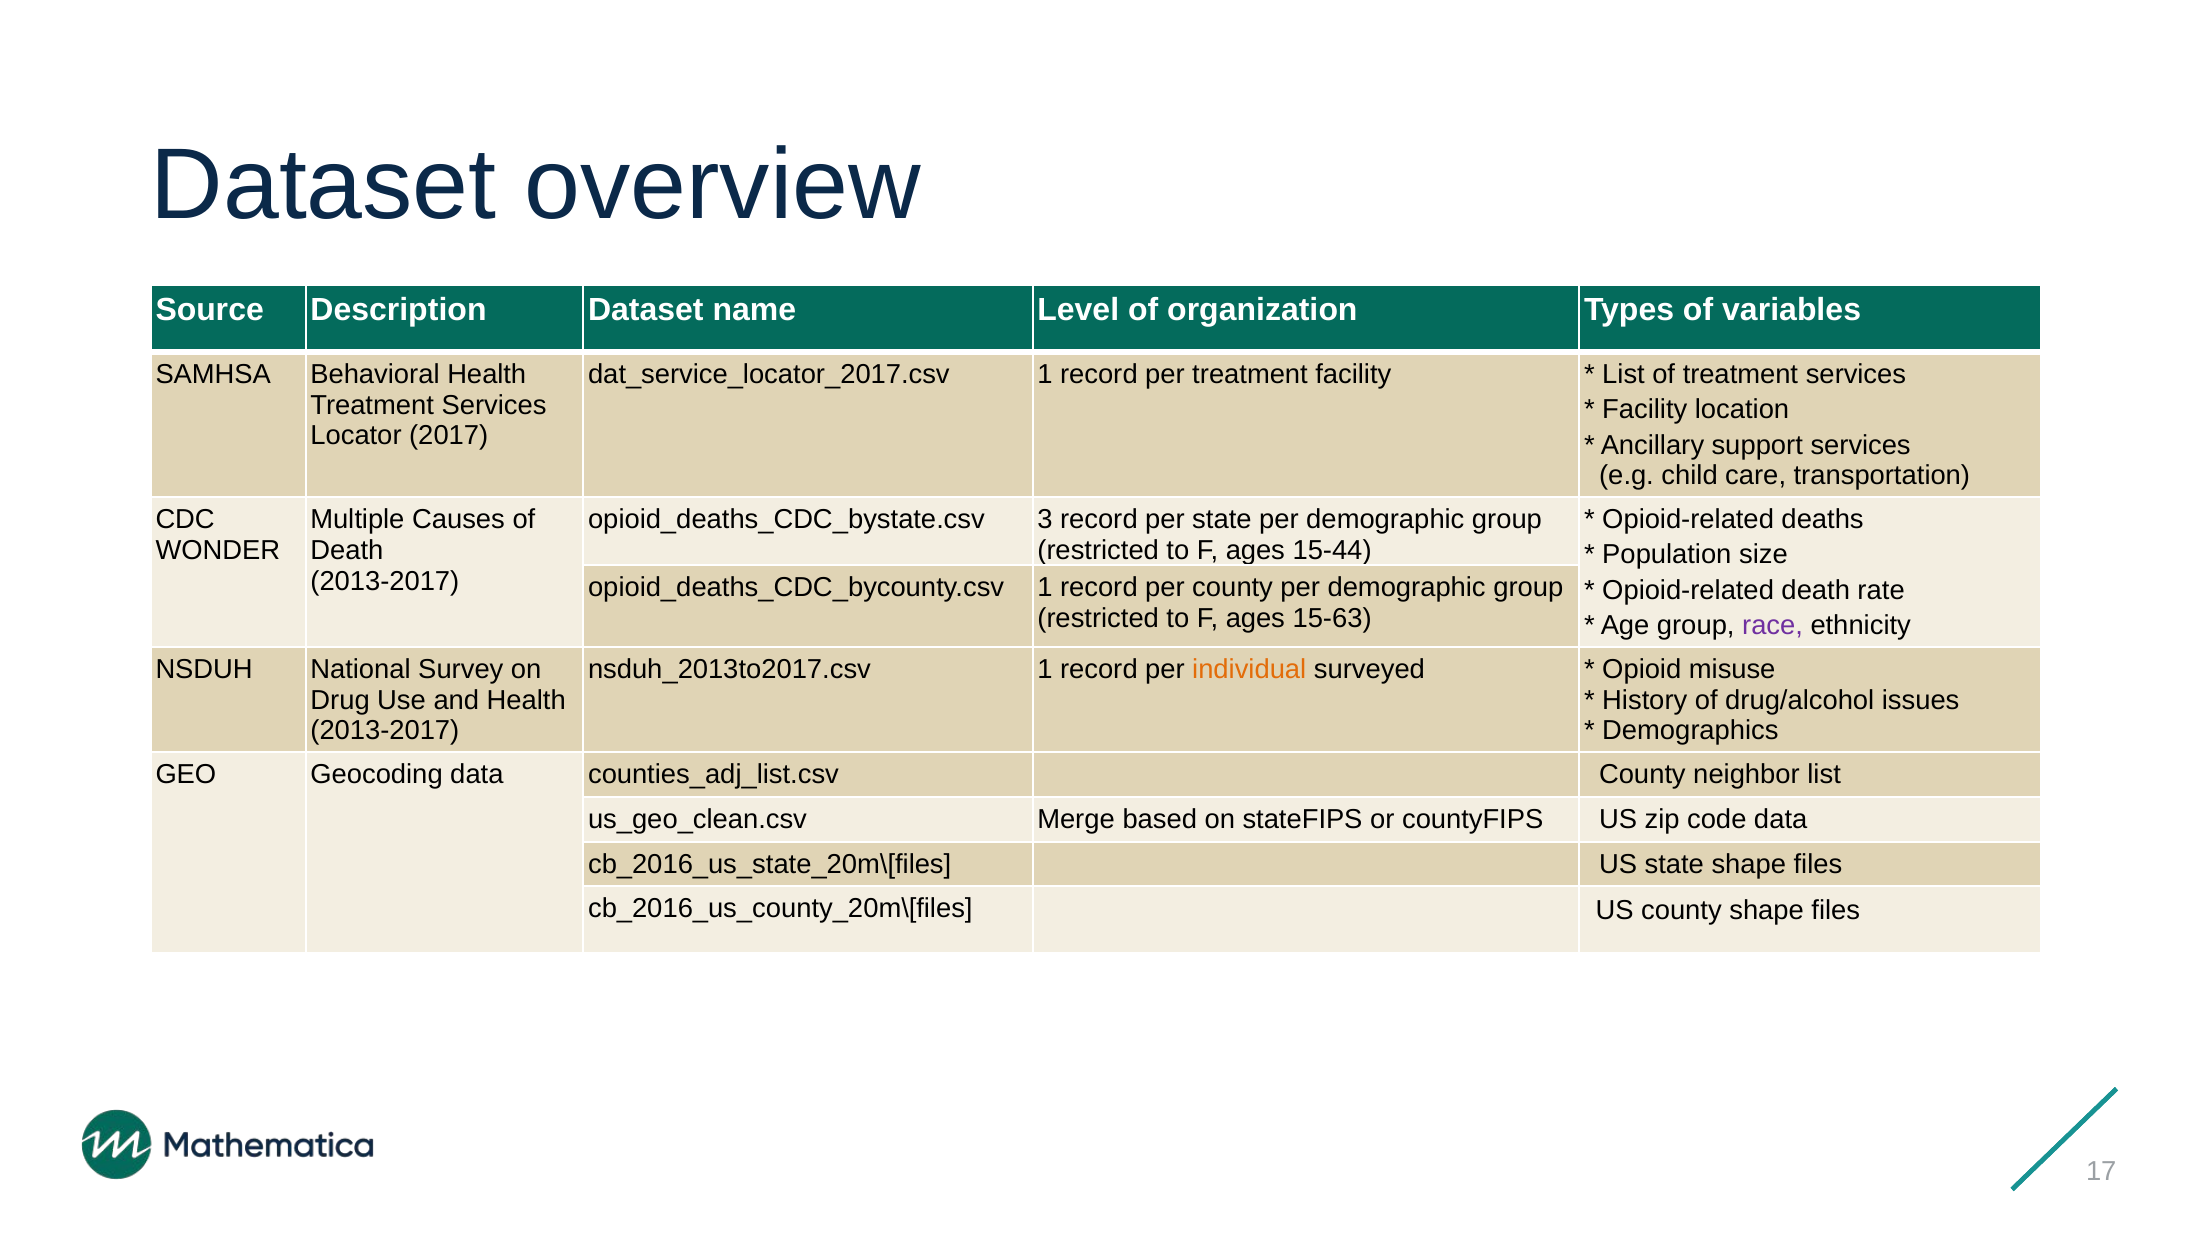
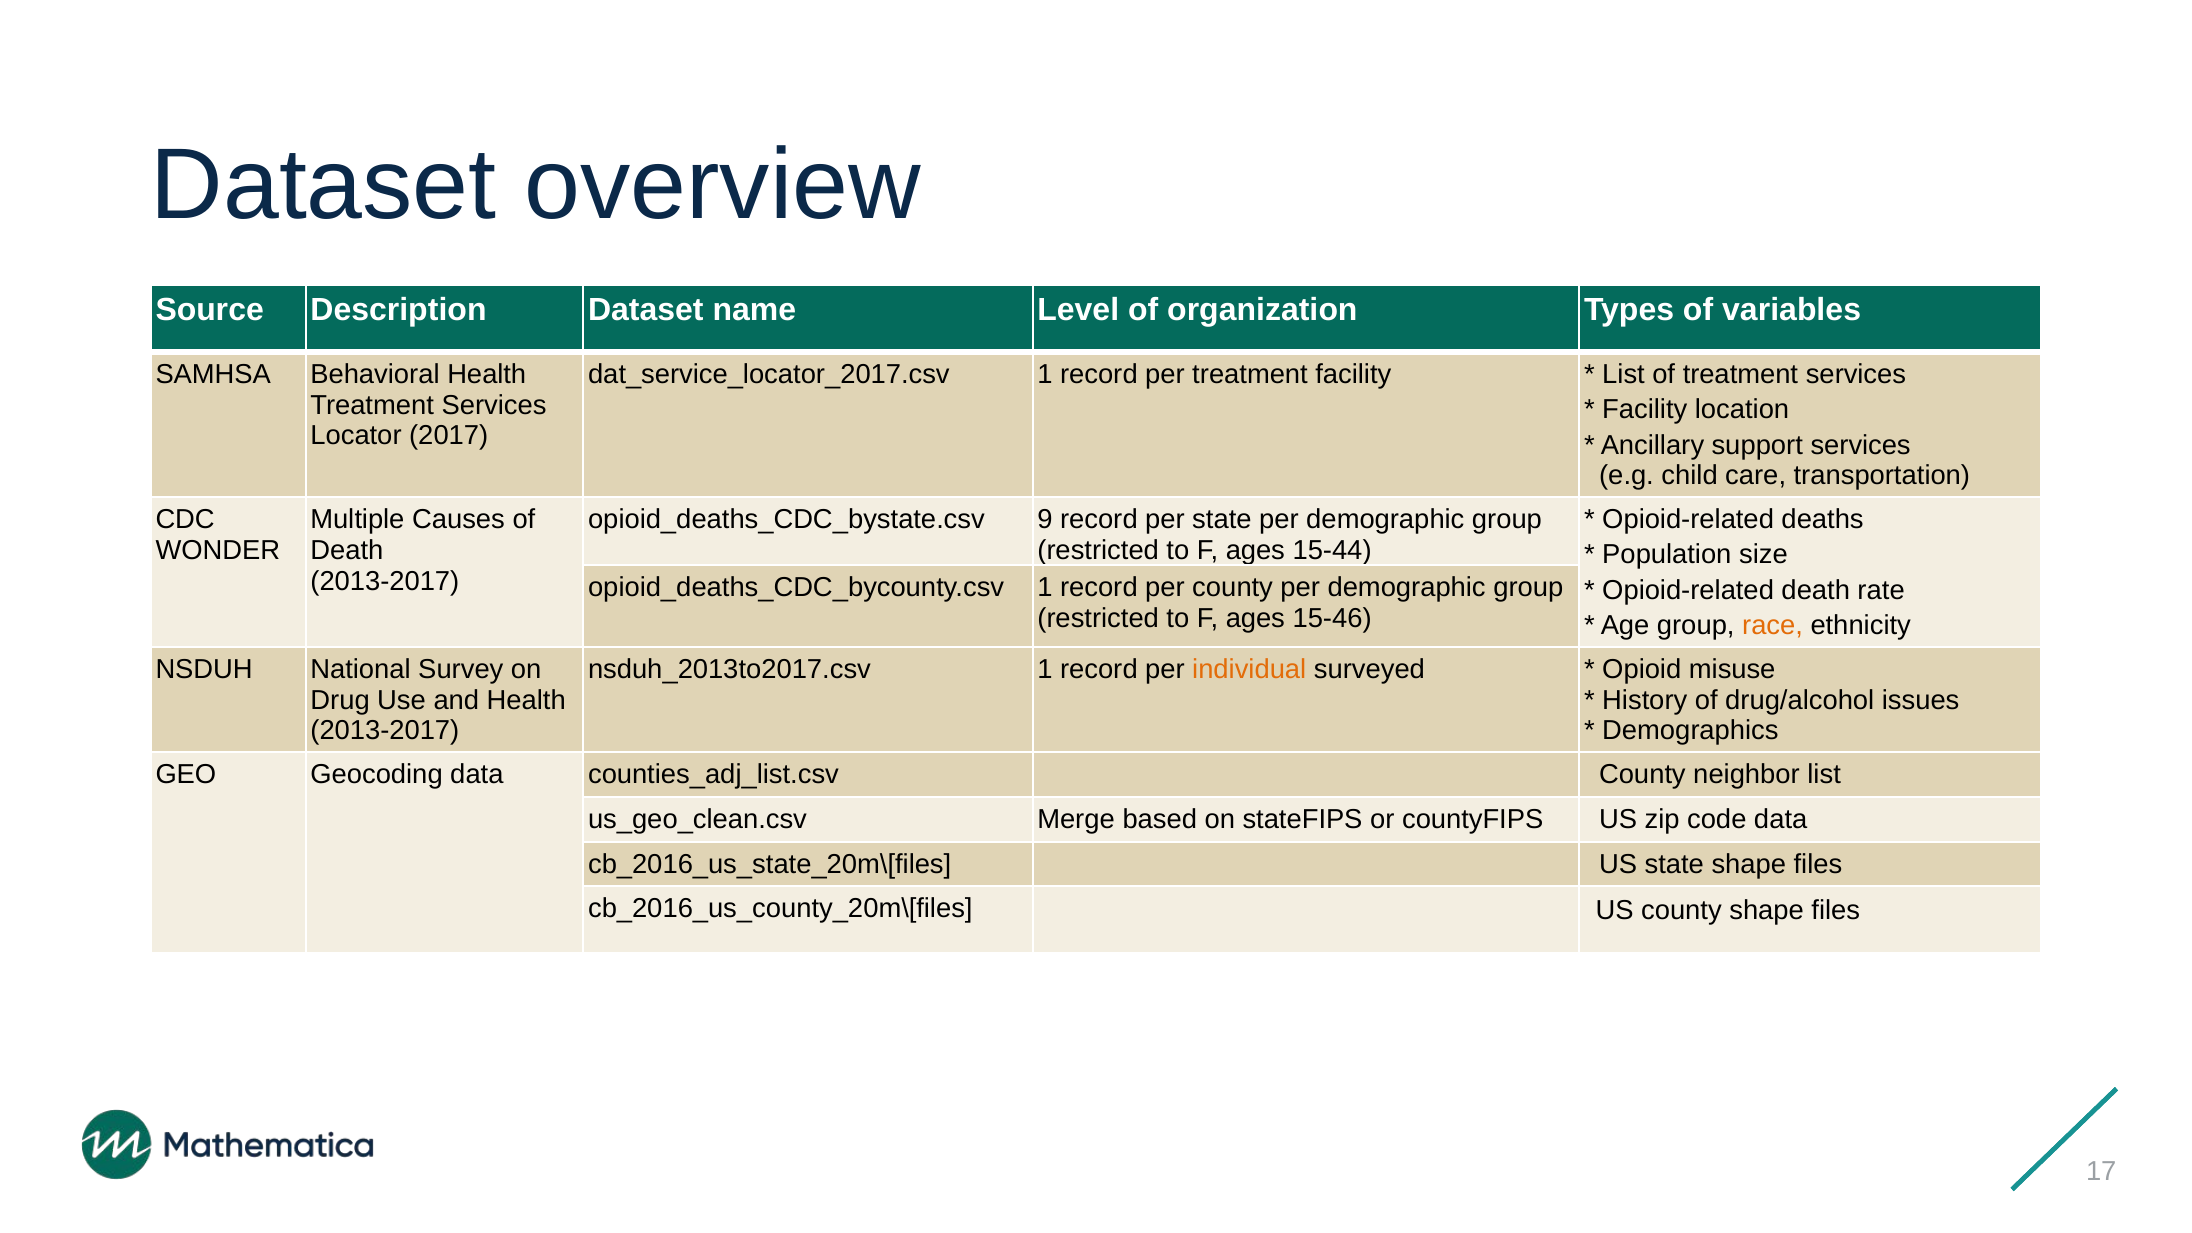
3: 3 -> 9
15-63: 15-63 -> 15-46
race colour: purple -> orange
